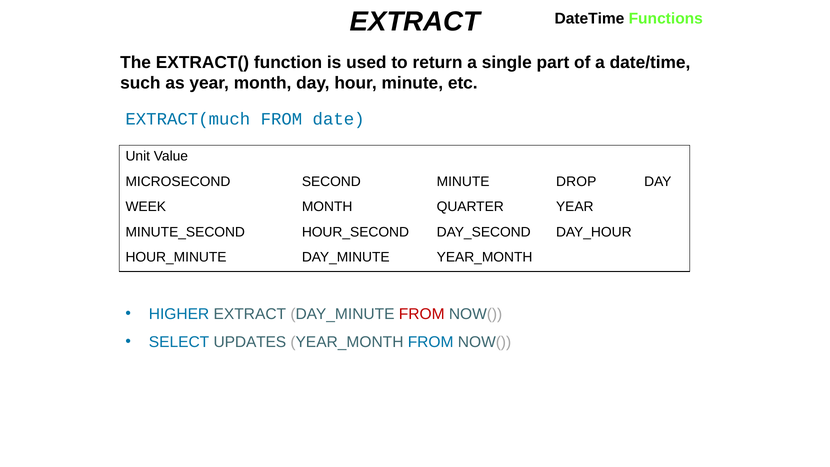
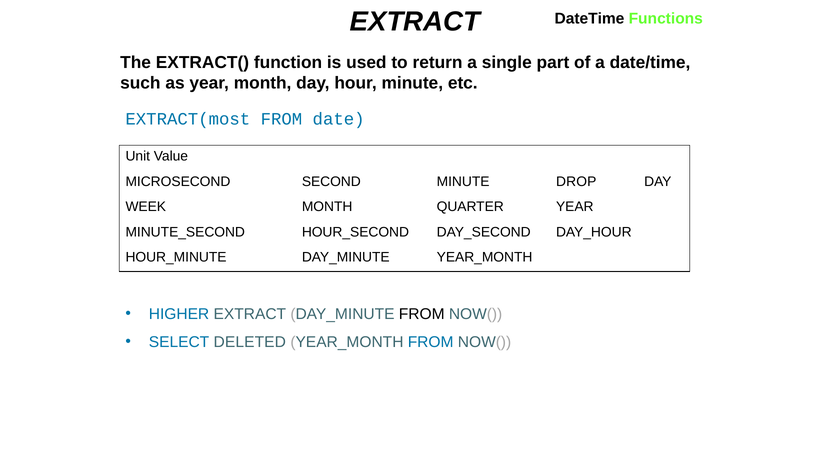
EXTRACT(much: EXTRACT(much -> EXTRACT(most
FROM at (422, 314) colour: red -> black
UPDATES: UPDATES -> DELETED
